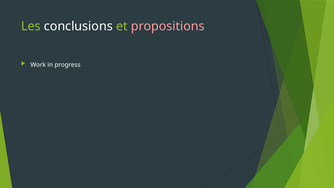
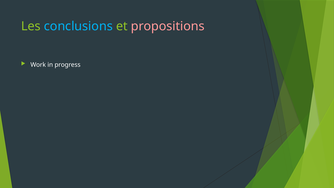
conclusions colour: white -> light blue
